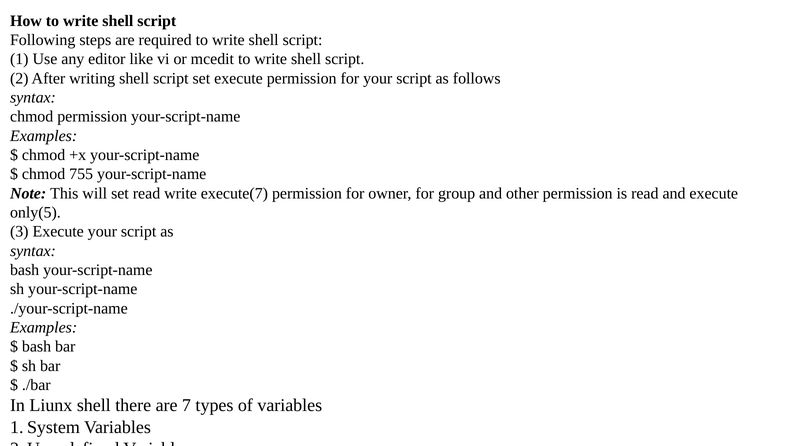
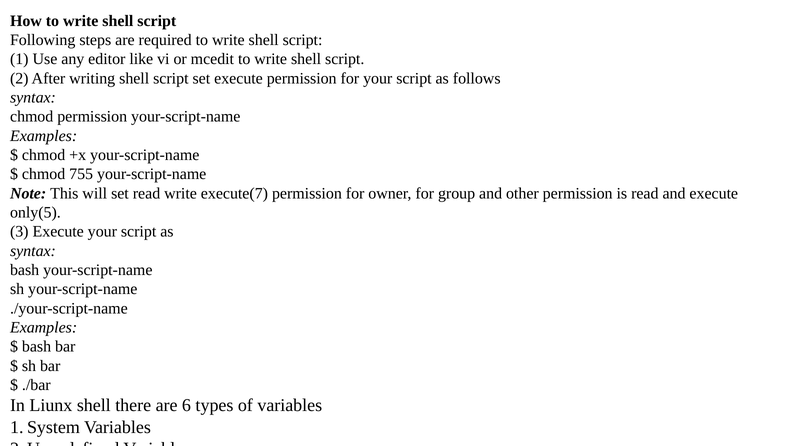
7: 7 -> 6
